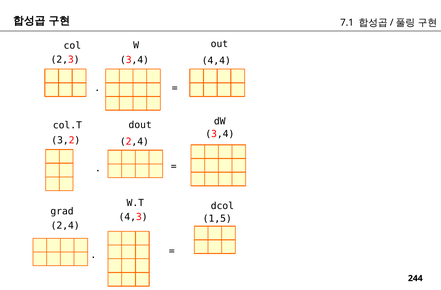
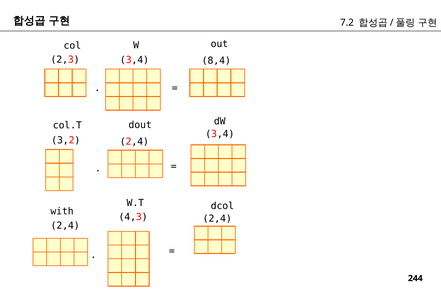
7.1: 7.1 -> 7.2
4,4: 4,4 -> 8,4
grad: grad -> with
1,5 at (217, 218): 1,5 -> 2,4
